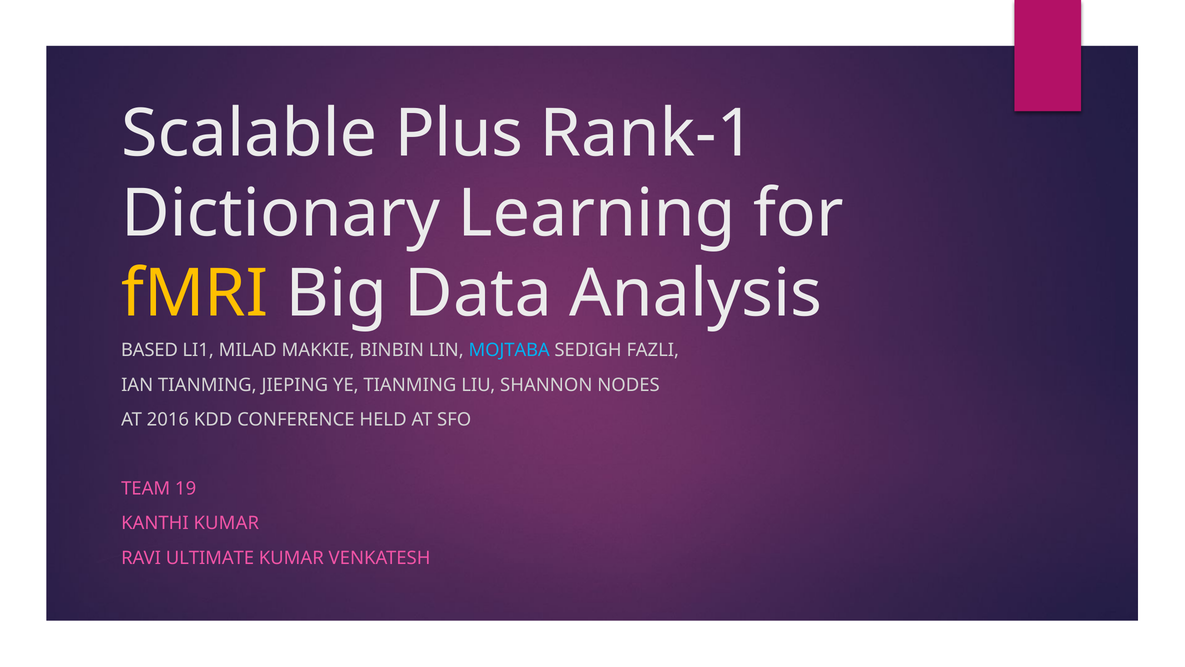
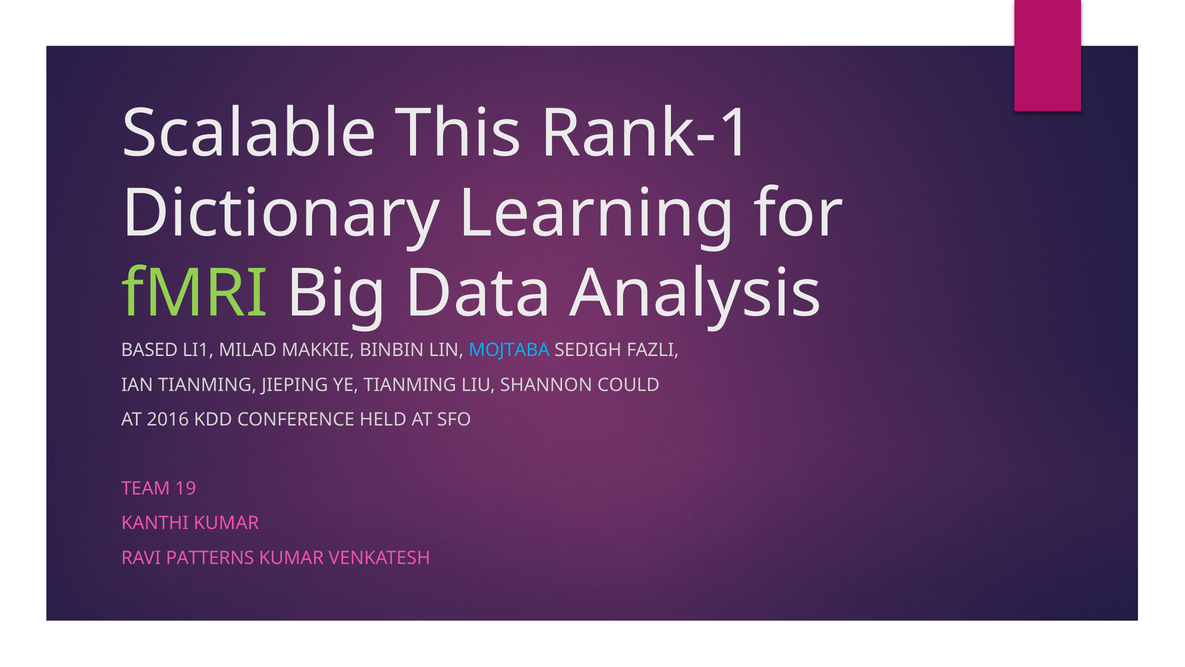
Plus: Plus -> This
fMRI colour: yellow -> light green
NODES: NODES -> COULD
ULTIMATE: ULTIMATE -> PATTERNS
